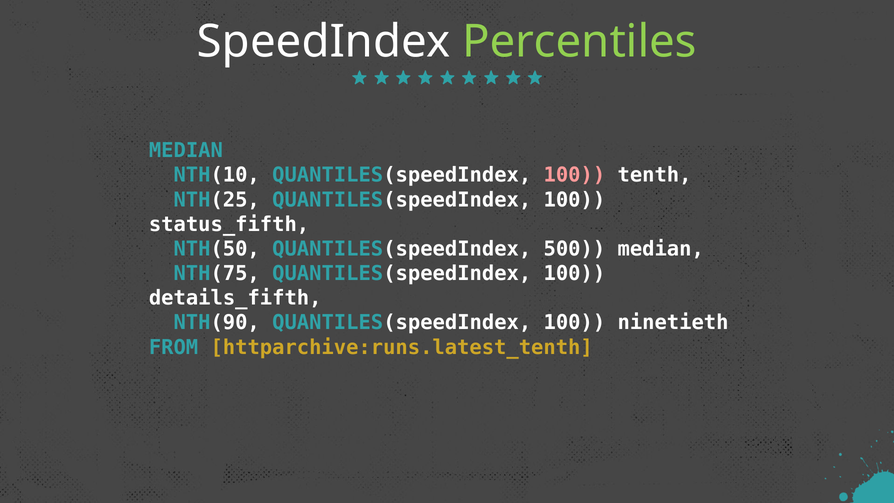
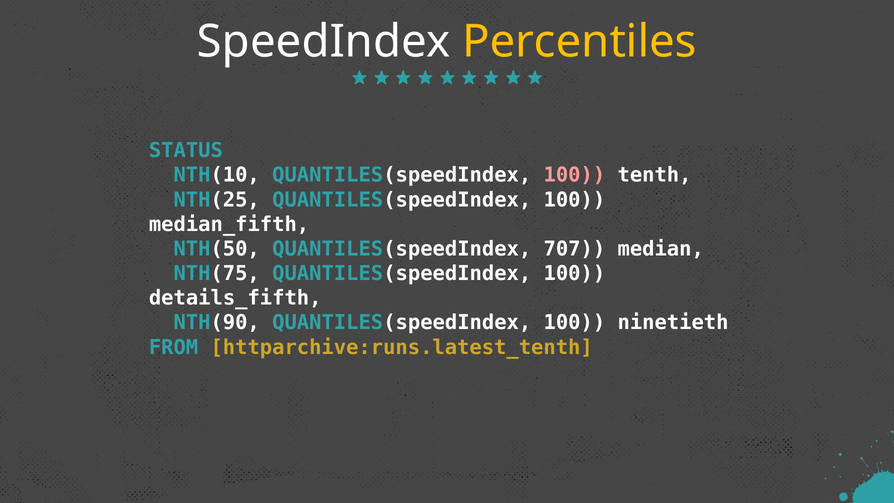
Percentiles colour: light green -> yellow
MEDIAN at (186, 151): MEDIAN -> STATUS
status_fifth: status_fifth -> median_fifth
500: 500 -> 707
